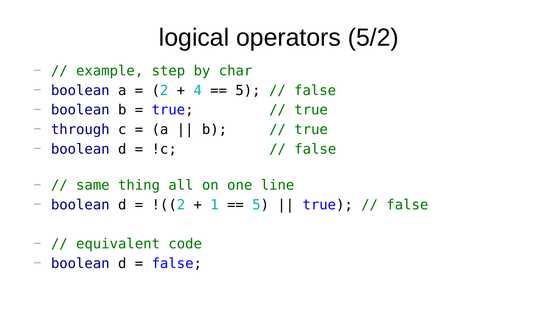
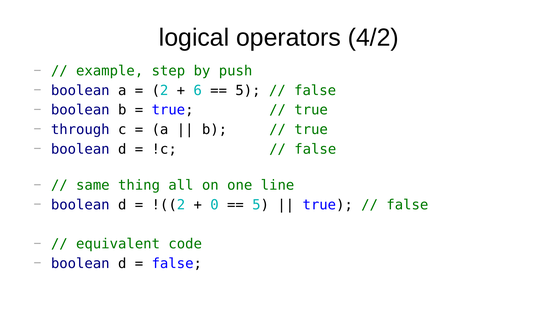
5/2: 5/2 -> 4/2
char: char -> push
4: 4 -> 6
1: 1 -> 0
